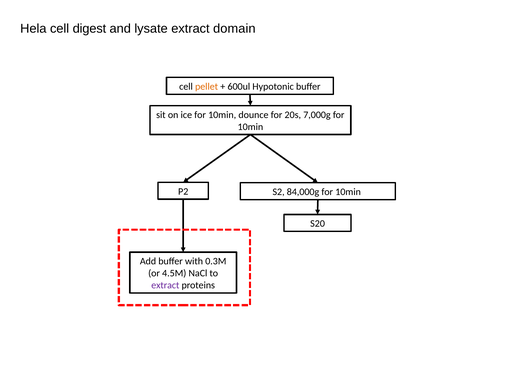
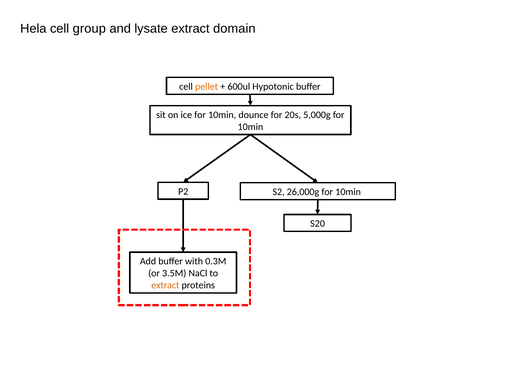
digest: digest -> group
7,000g: 7,000g -> 5,000g
84,000g: 84,000g -> 26,000g
4.5M: 4.5M -> 3.5M
extract at (165, 285) colour: purple -> orange
